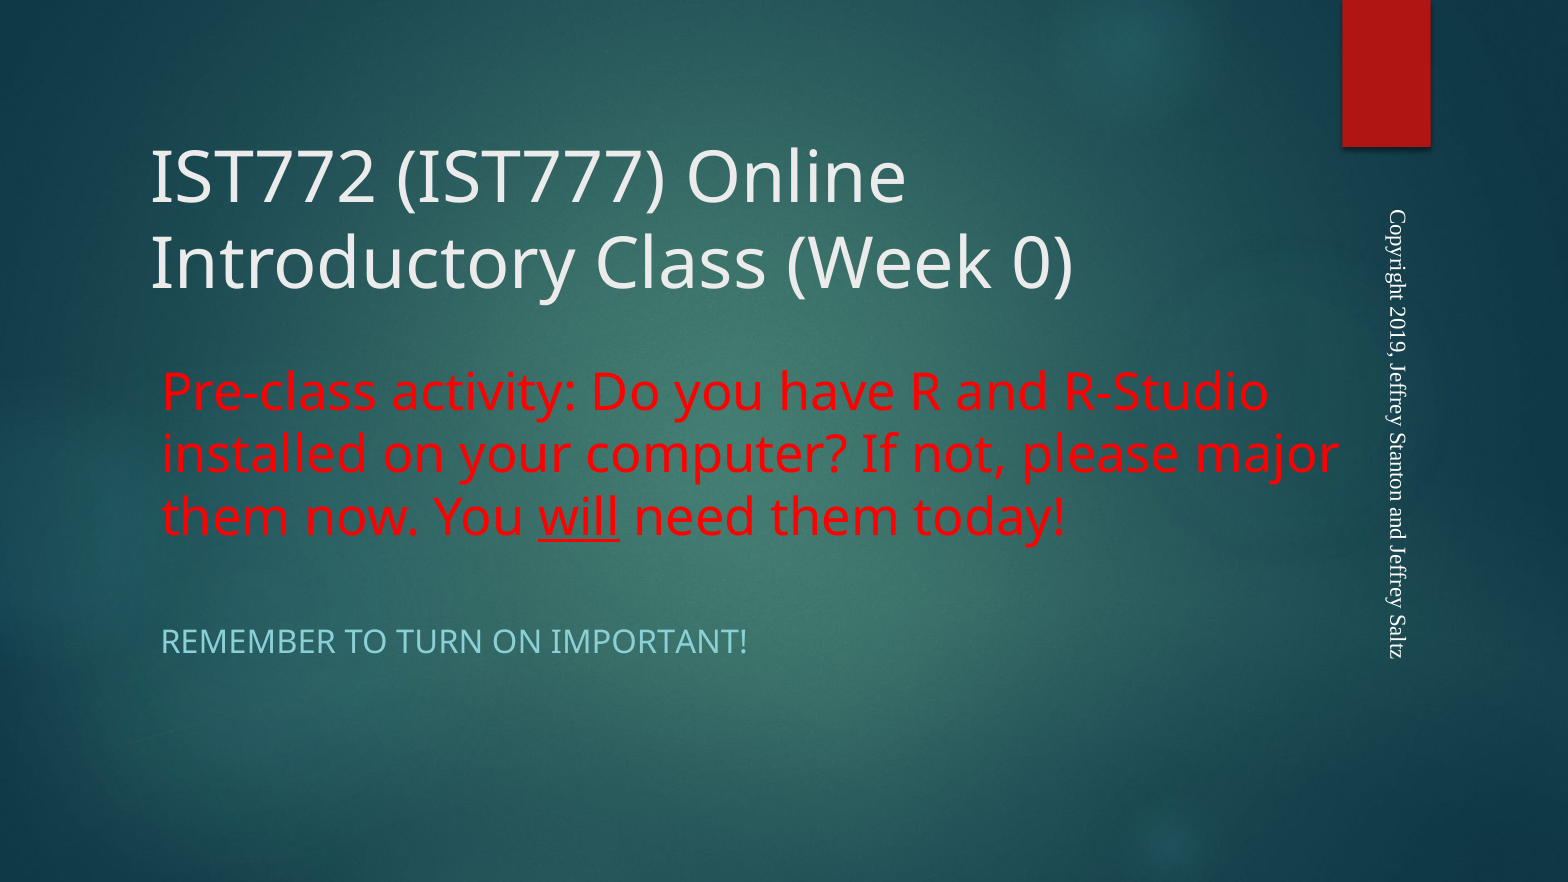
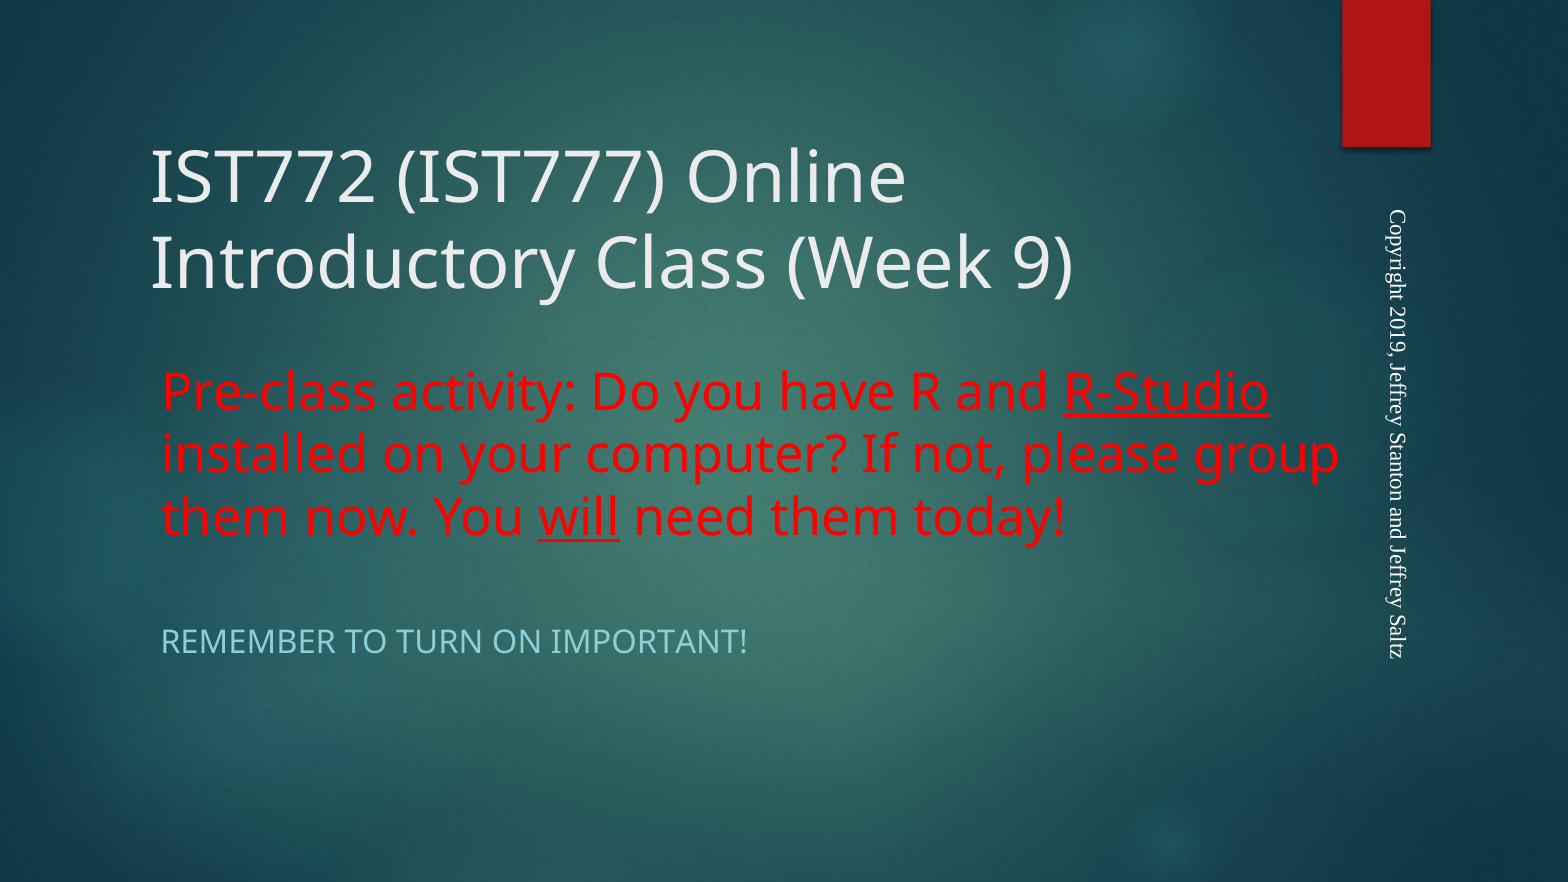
Week 0: 0 -> 9
R-Studio underline: none -> present
major: major -> group
